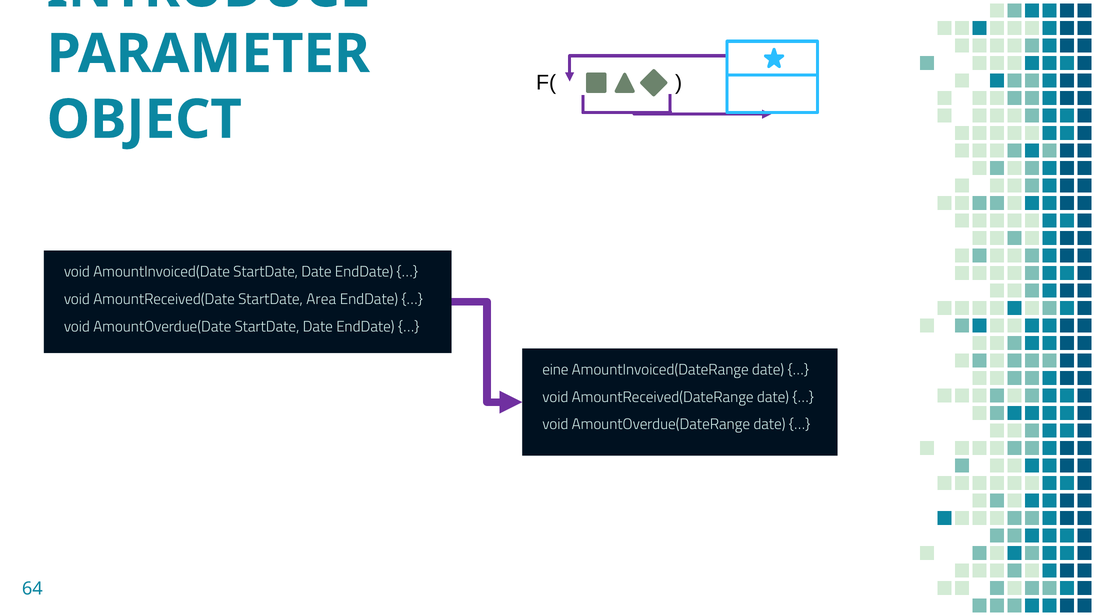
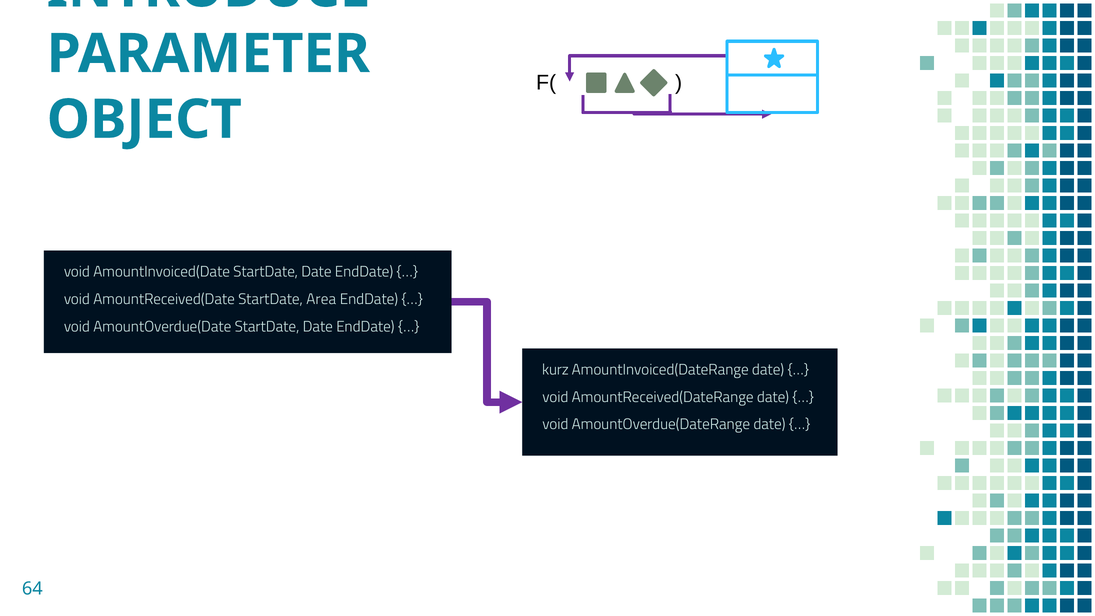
eine: eine -> kurz
